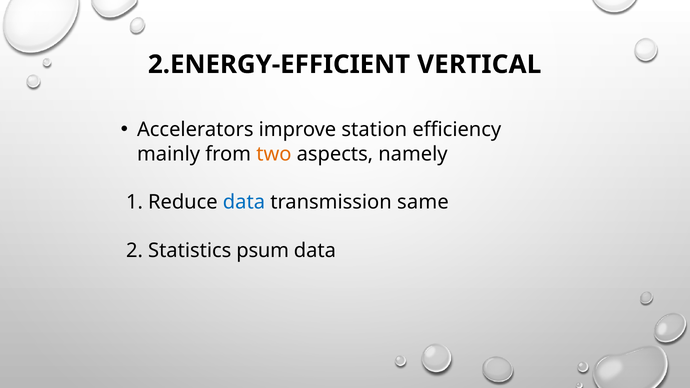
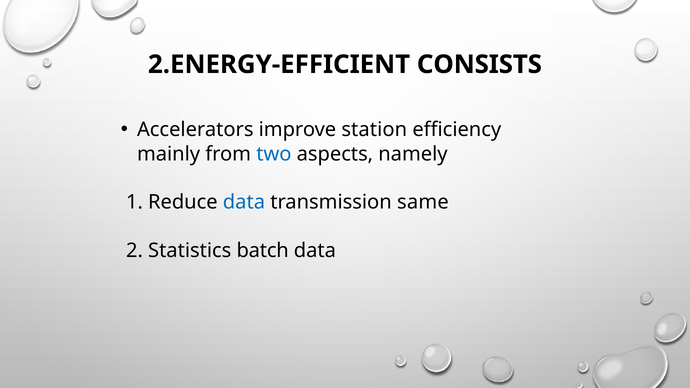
VERTICAL: VERTICAL -> CONSISTS
two colour: orange -> blue
psum: psum -> batch
